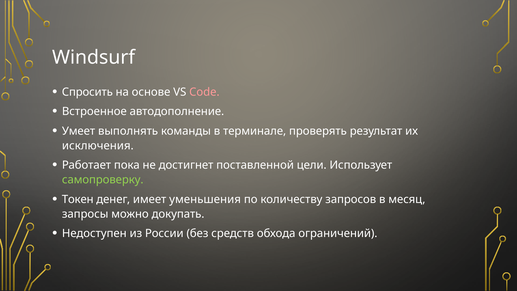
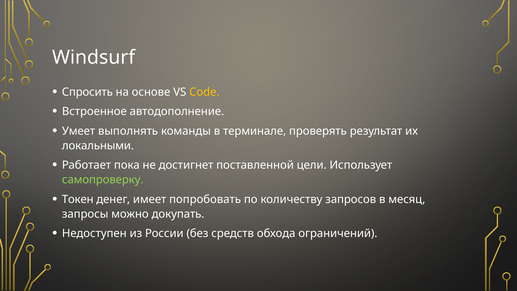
Code colour: pink -> yellow
исключения: исключения -> локальными
уменьшения: уменьшения -> попробовать
